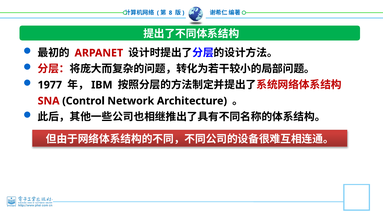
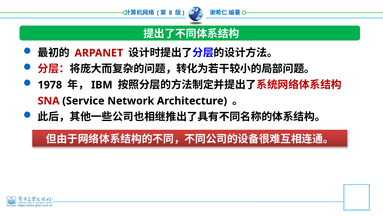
1977: 1977 -> 1978
Control: Control -> Service
